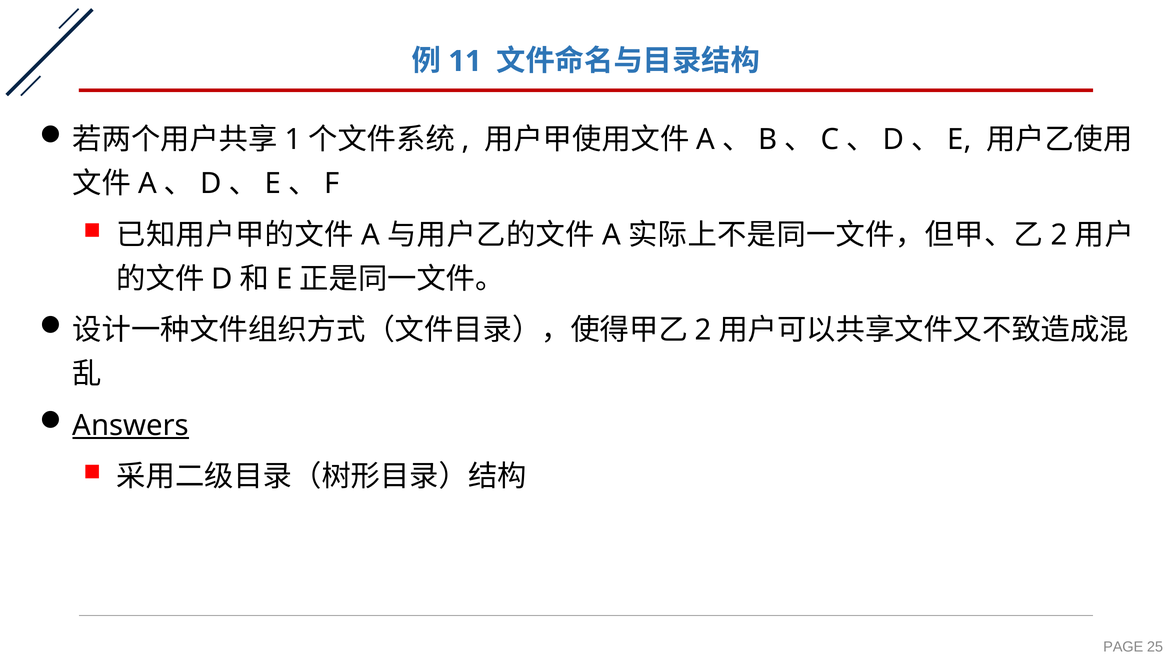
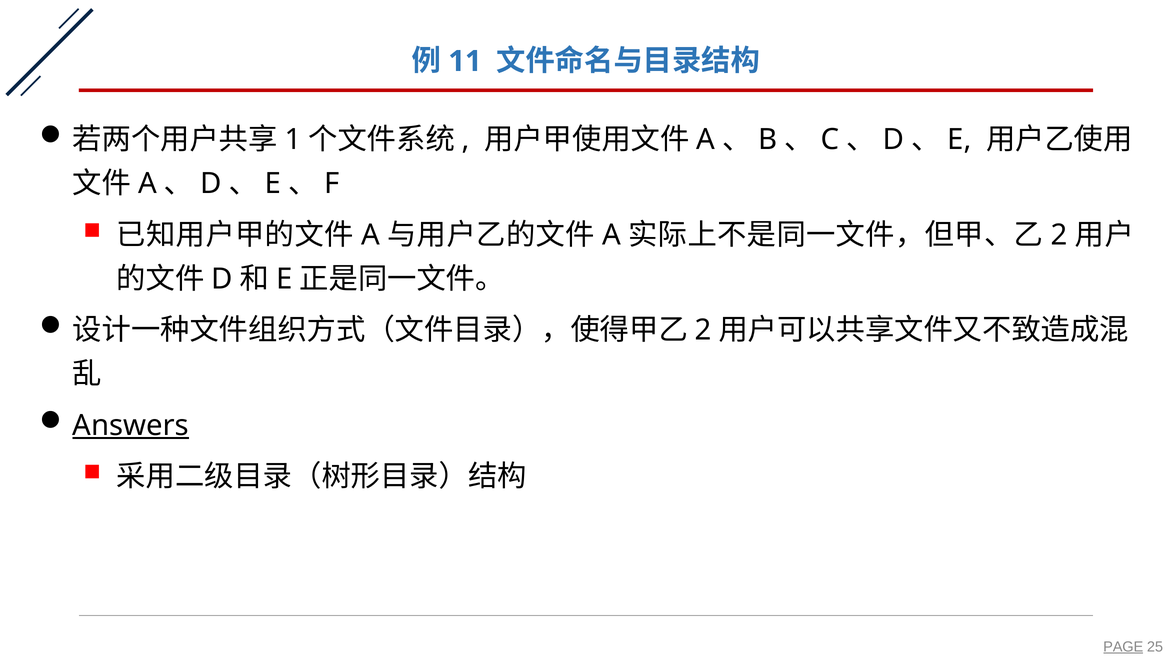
PAGE underline: none -> present
